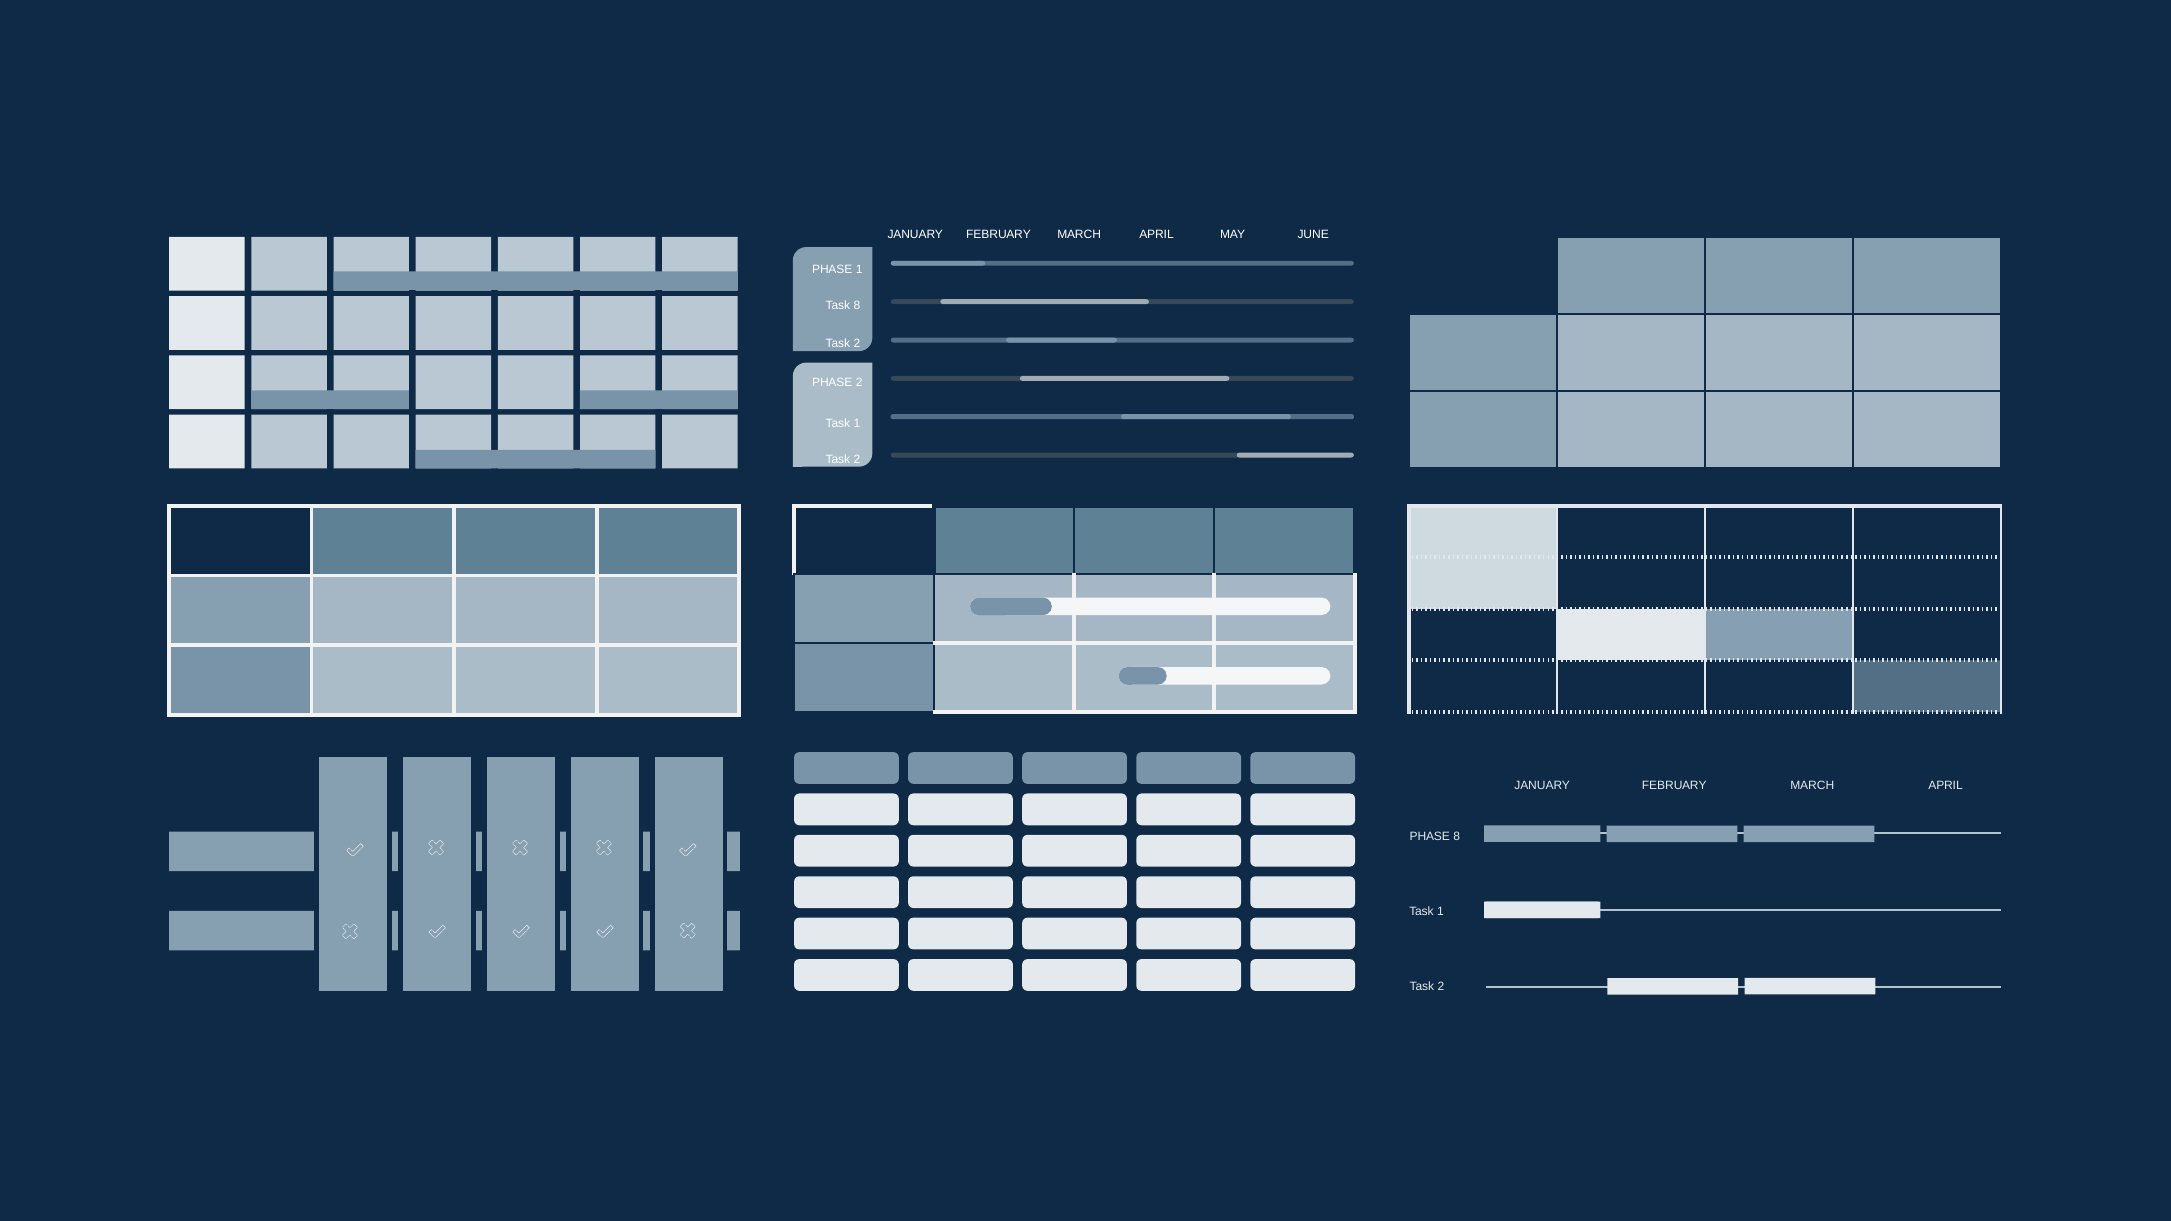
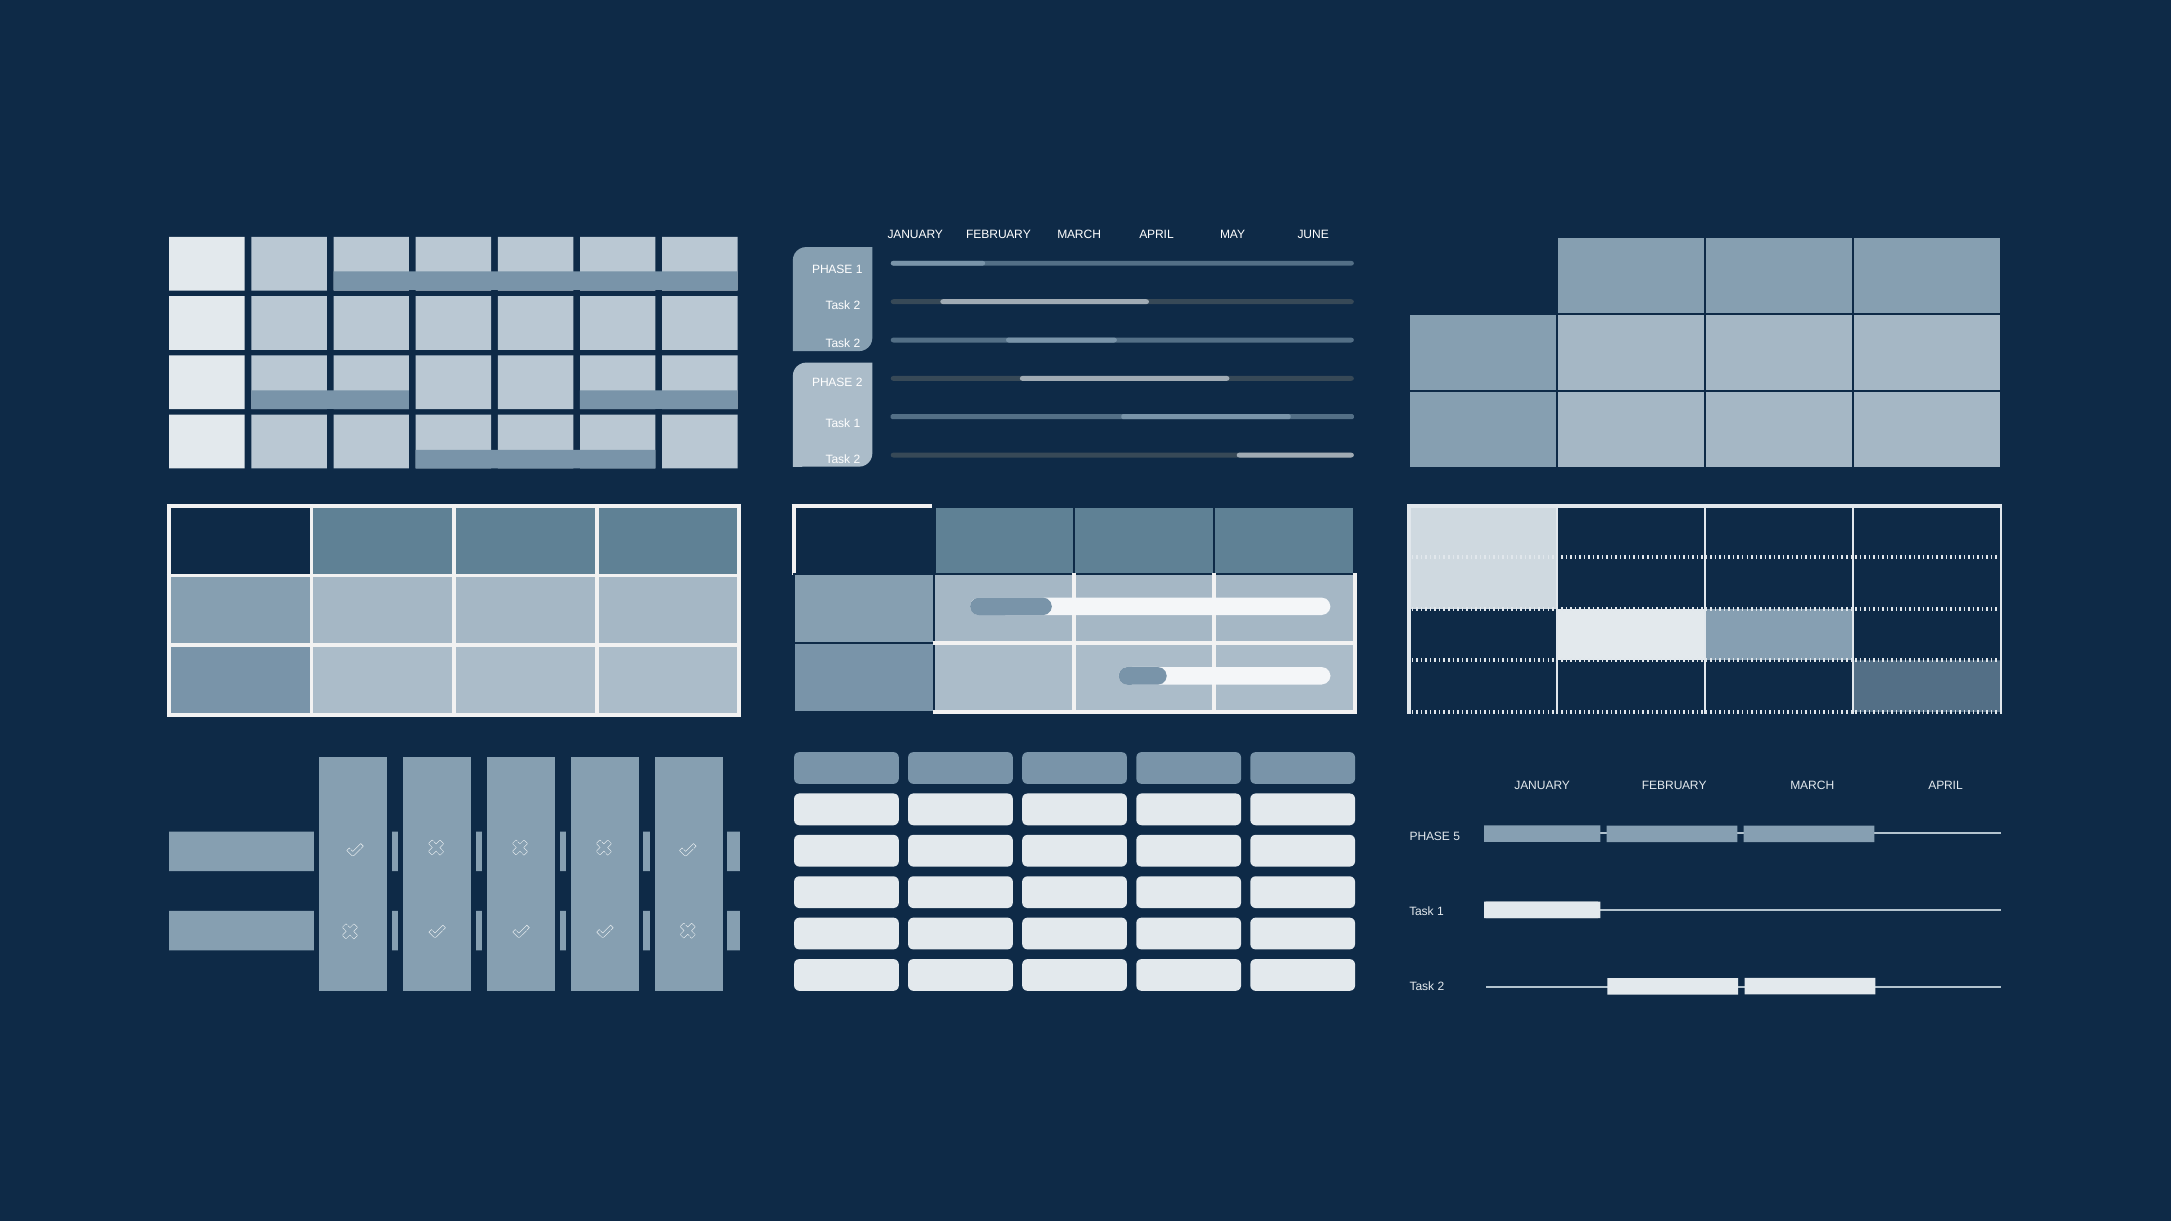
8 at (857, 306): 8 -> 2
PHASE 8: 8 -> 5
